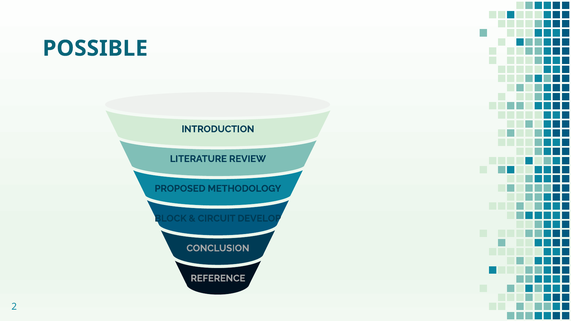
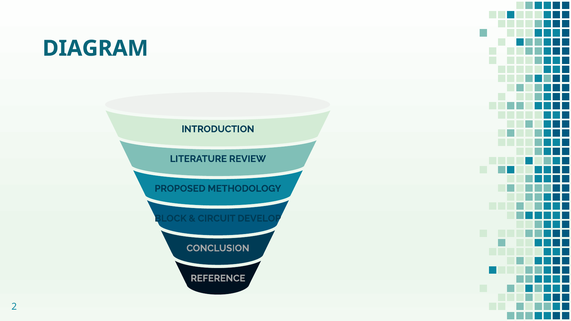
POSSIBLE: POSSIBLE -> DIAGRAM
